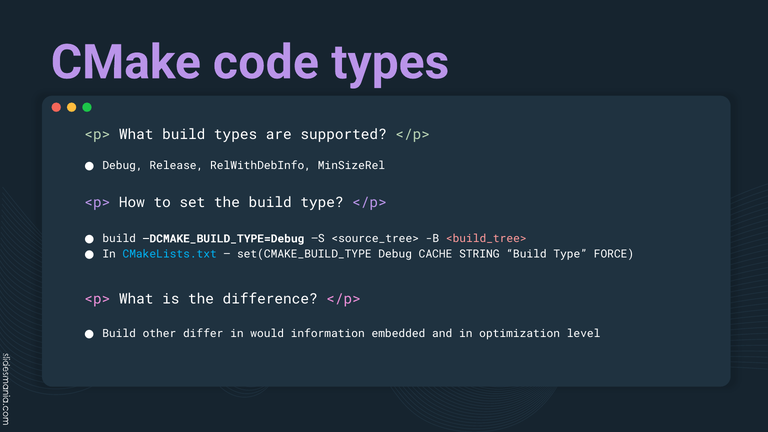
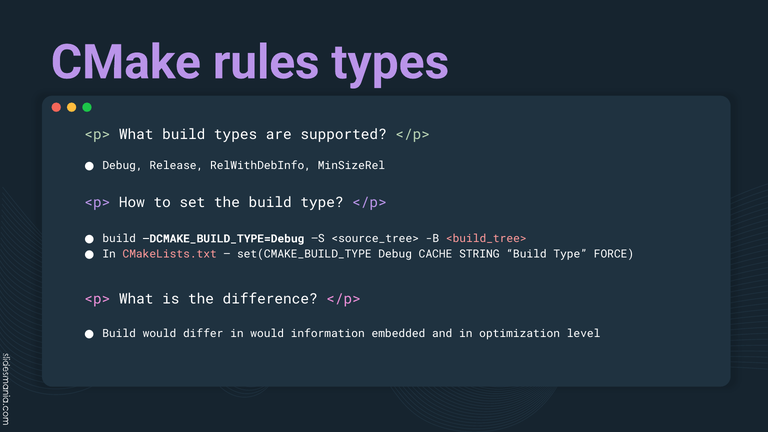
code: code -> rules
CMakeLists.txt colour: light blue -> pink
Build other: other -> would
